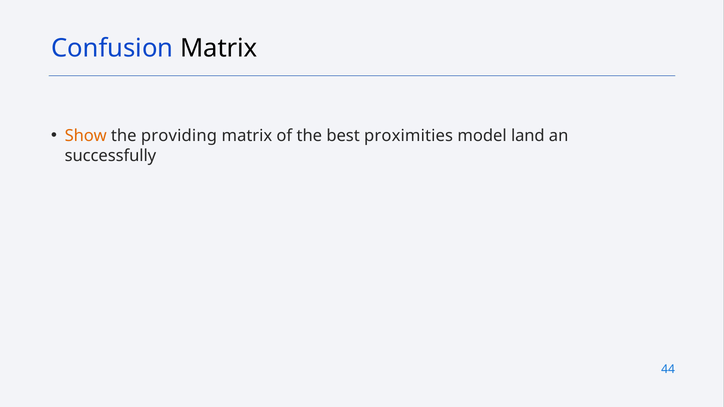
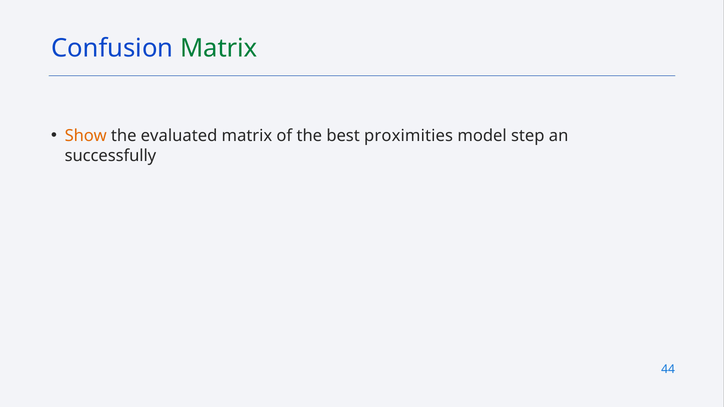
Matrix at (219, 48) colour: black -> green
providing: providing -> evaluated
land: land -> step
